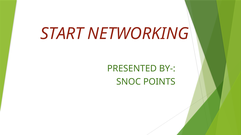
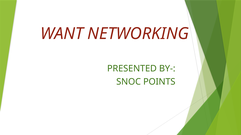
START: START -> WANT
